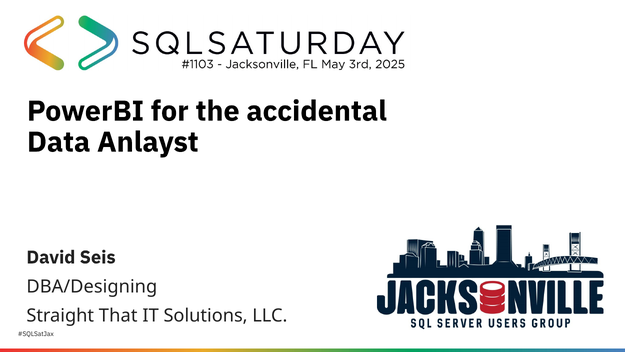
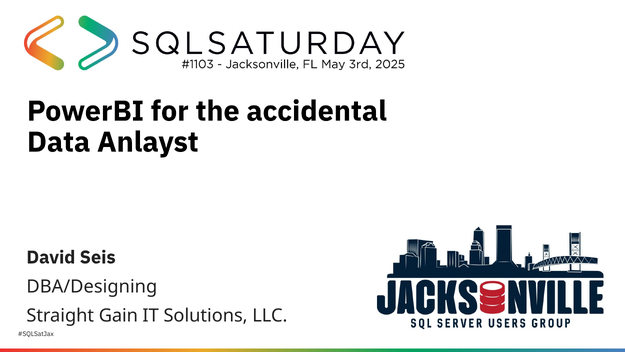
That: That -> Gain
